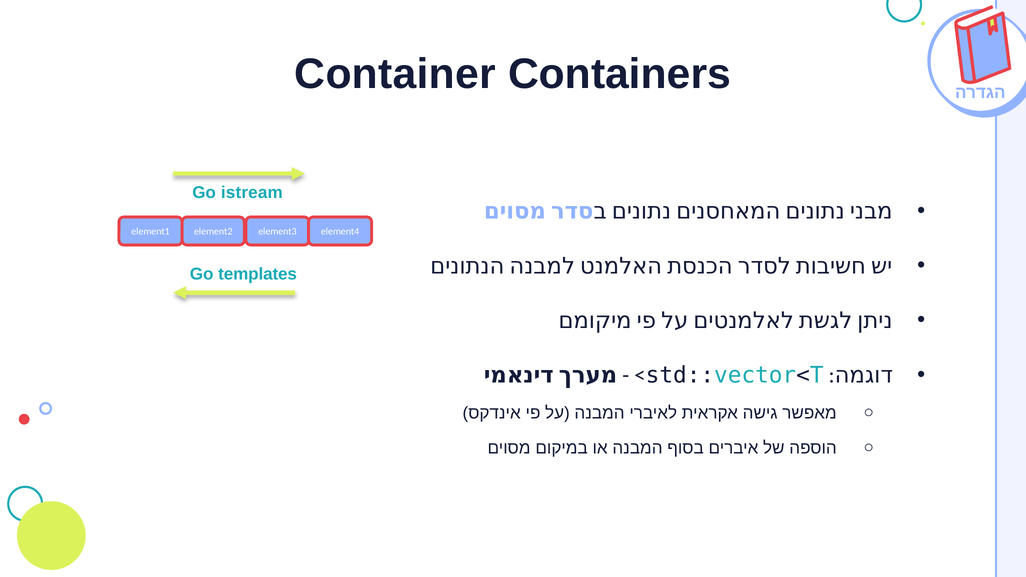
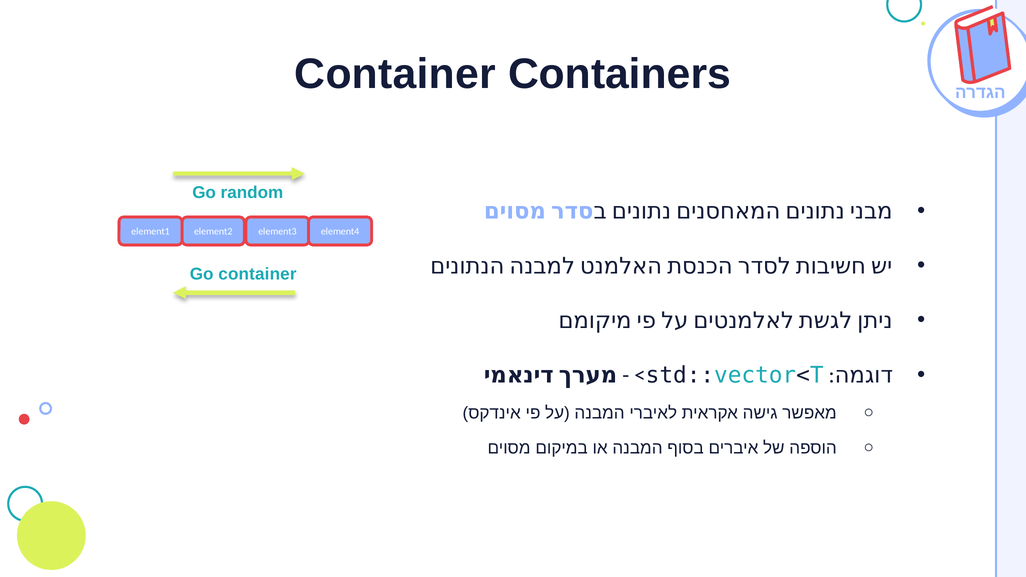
istream: istream -> random
Go templates: templates -> container
